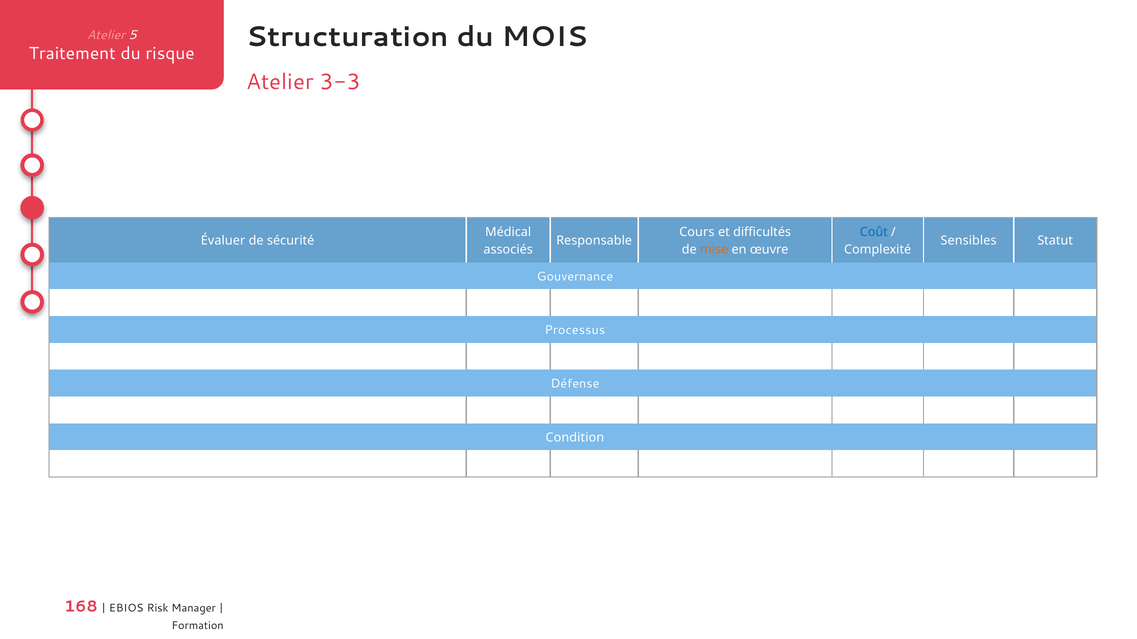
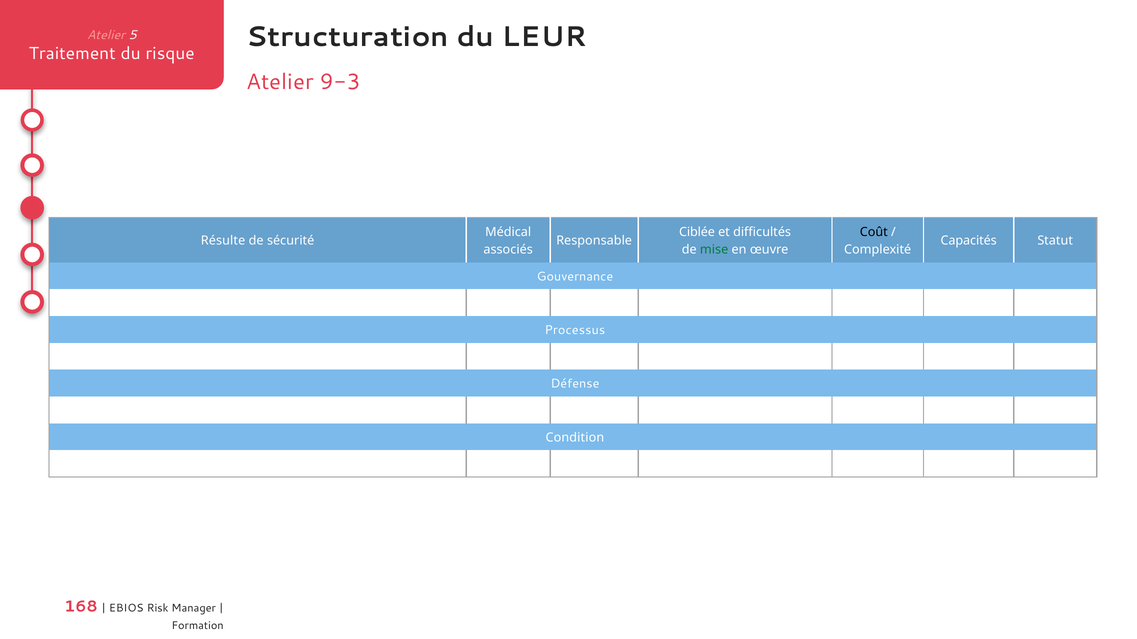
MOIS: MOIS -> LEUR
3-3: 3-3 -> 9-3
Cours: Cours -> Ciblée
Coût colour: blue -> black
Évaluer: Évaluer -> Résulte
Sensibles: Sensibles -> Capacités
mise colour: orange -> green
